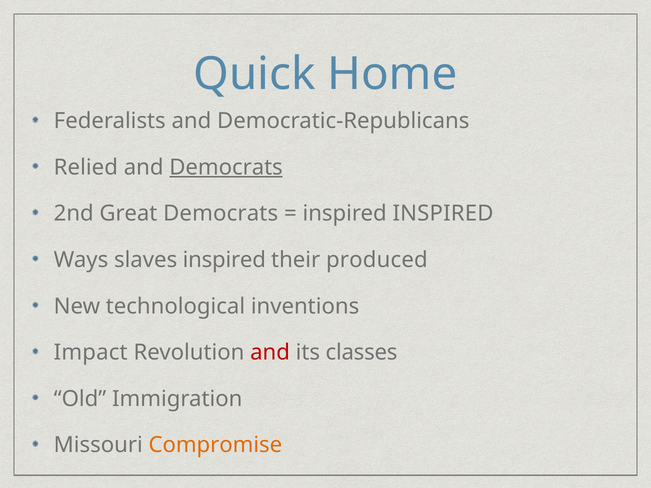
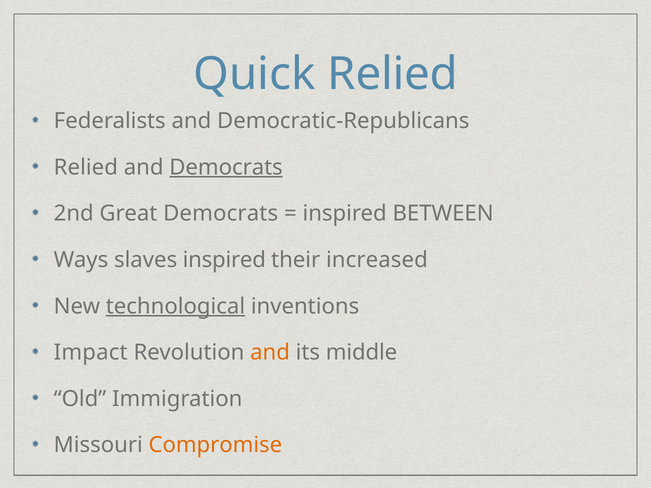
Quick Home: Home -> Relied
inspired INSPIRED: INSPIRED -> BETWEEN
produced: produced -> increased
technological underline: none -> present
and at (270, 353) colour: red -> orange
classes: classes -> middle
